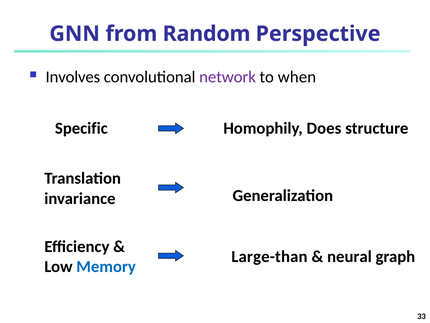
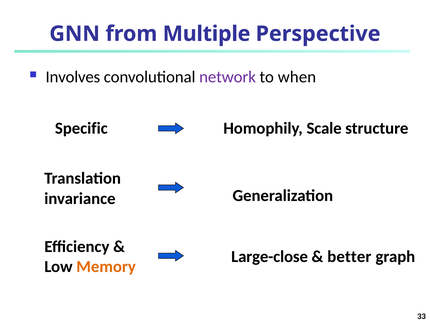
Random: Random -> Multiple
Does: Does -> Scale
Large-than: Large-than -> Large-close
neural: neural -> better
Memory colour: blue -> orange
